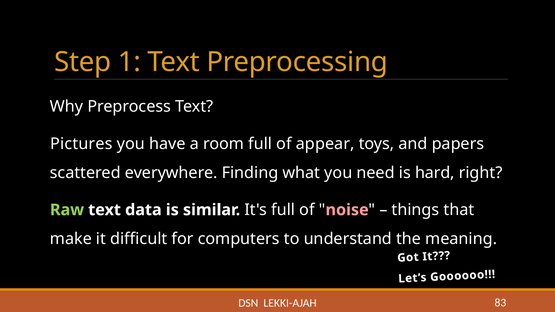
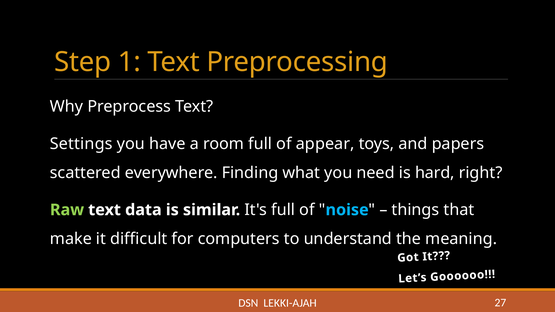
Pictures: Pictures -> Settings
noise colour: pink -> light blue
83: 83 -> 27
